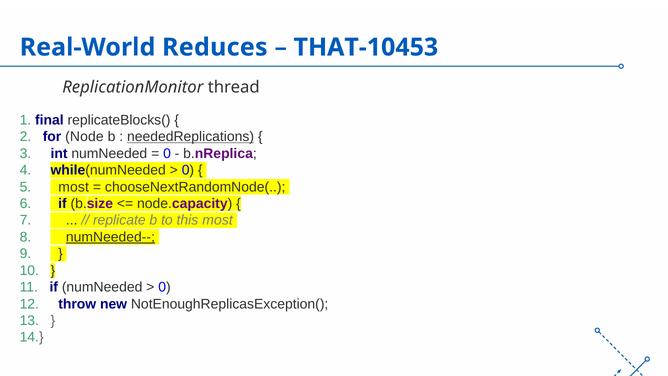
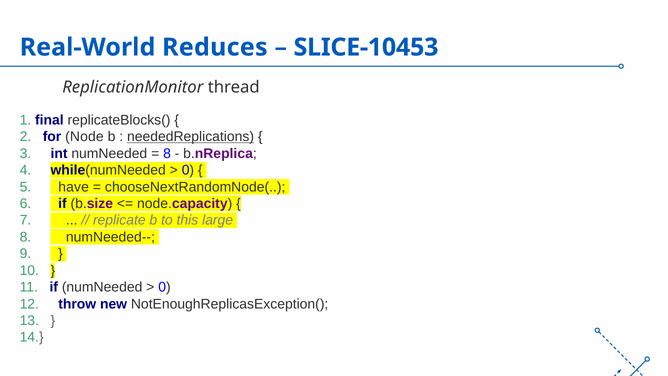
THAT-10453: THAT-10453 -> SLICE-10453
0 at (167, 153): 0 -> 8
5 most: most -> have
this most: most -> large
numNeeded-- underline: present -> none
